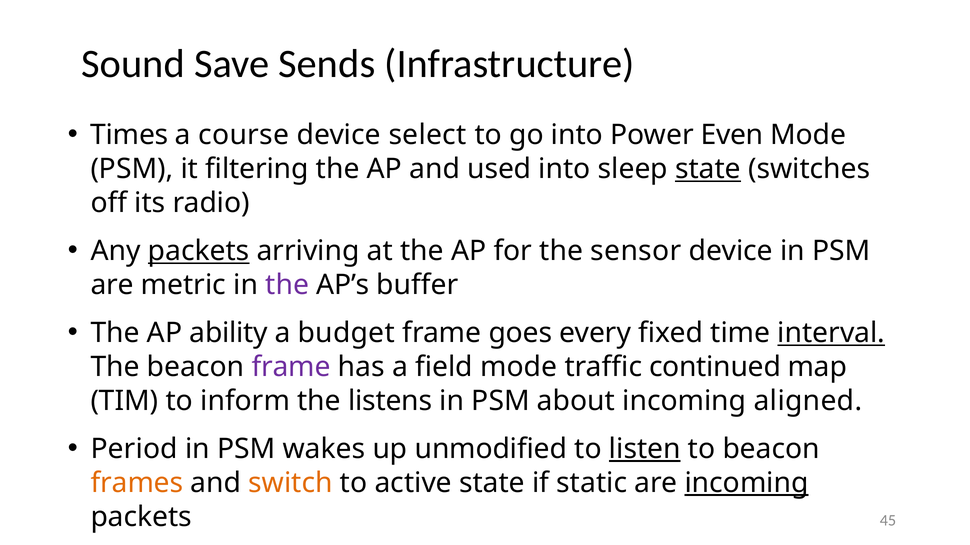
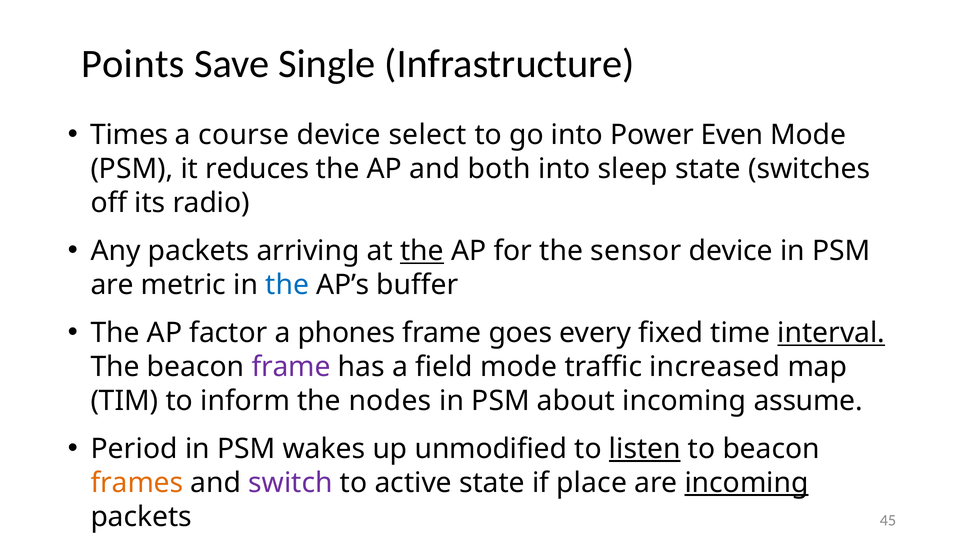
Sound: Sound -> Points
Sends: Sends -> Single
filtering: filtering -> reduces
used: used -> both
state at (708, 169) underline: present -> none
packets at (199, 251) underline: present -> none
the at (422, 251) underline: none -> present
the at (287, 285) colour: purple -> blue
ability: ability -> factor
budget: budget -> phones
continued: continued -> increased
listens: listens -> nodes
aligned: aligned -> assume
switch colour: orange -> purple
static: static -> place
